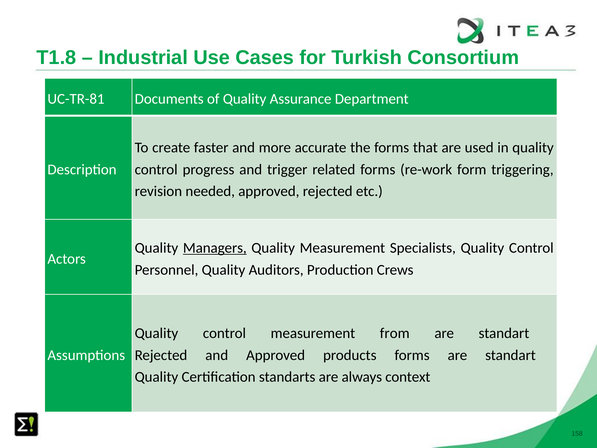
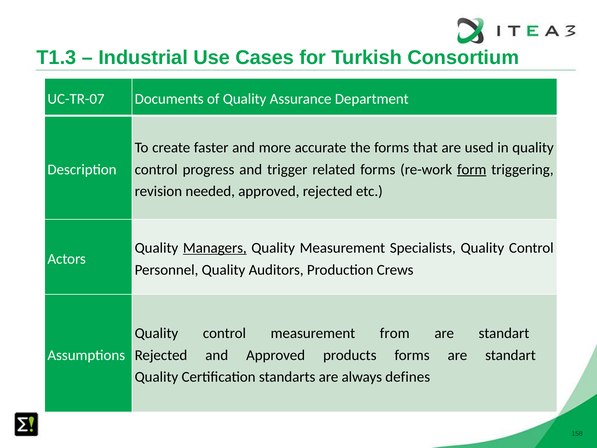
T1.8: T1.8 -> T1.3
UC-TR-81: UC-TR-81 -> UC-TR-07
form underline: none -> present
context: context -> defines
